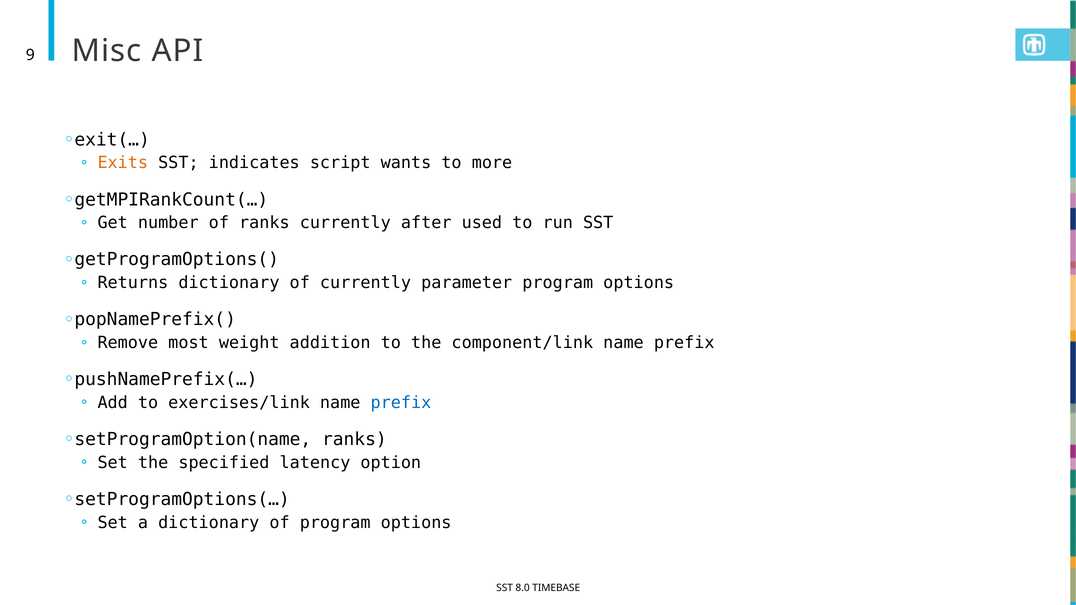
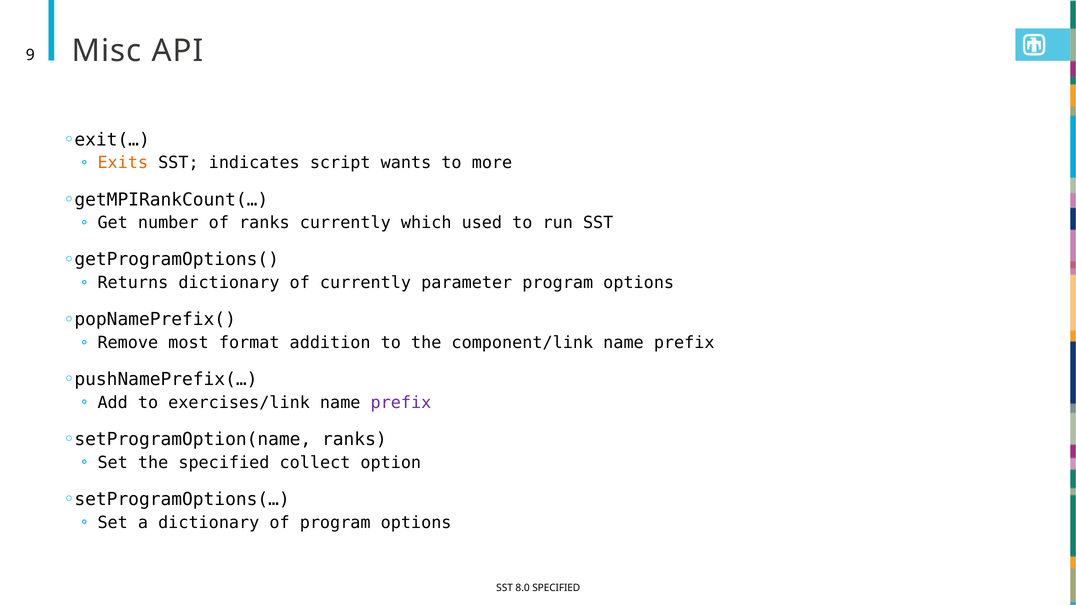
after: after -> which
weight: weight -> format
prefix at (401, 403) colour: blue -> purple
latency: latency -> collect
8.0 TIMEBASE: TIMEBASE -> SPECIFIED
